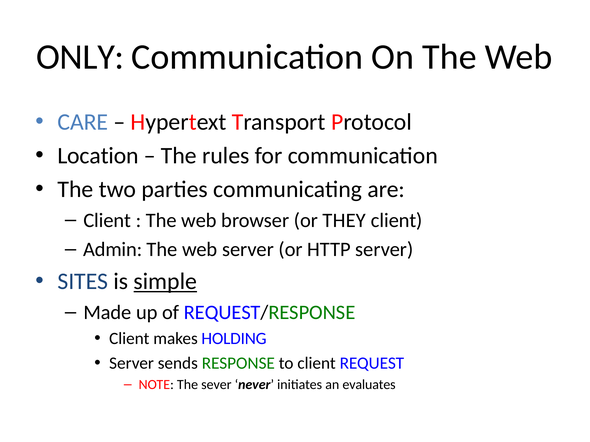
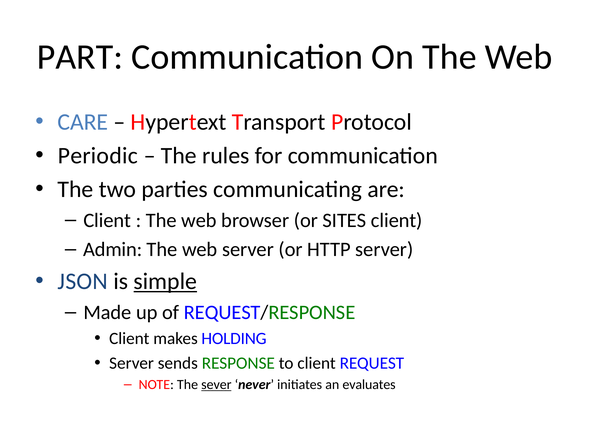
ONLY: ONLY -> PART
Location: Location -> Periodic
THEY: THEY -> SITES
SITES: SITES -> JSON
sever underline: none -> present
